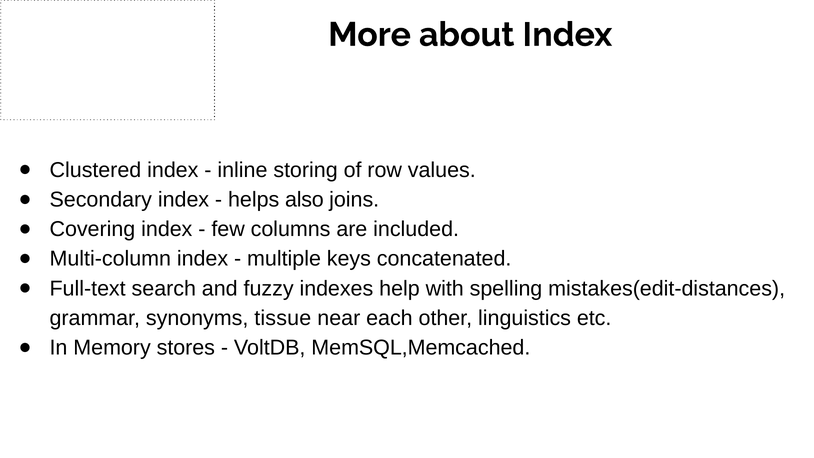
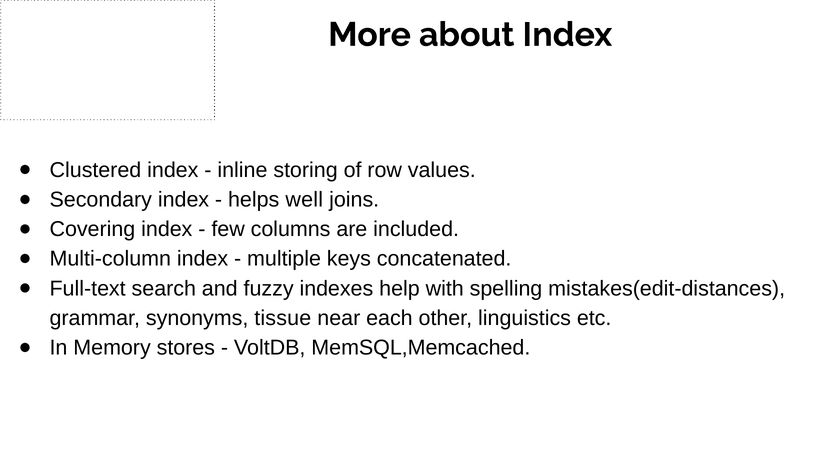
also: also -> well
